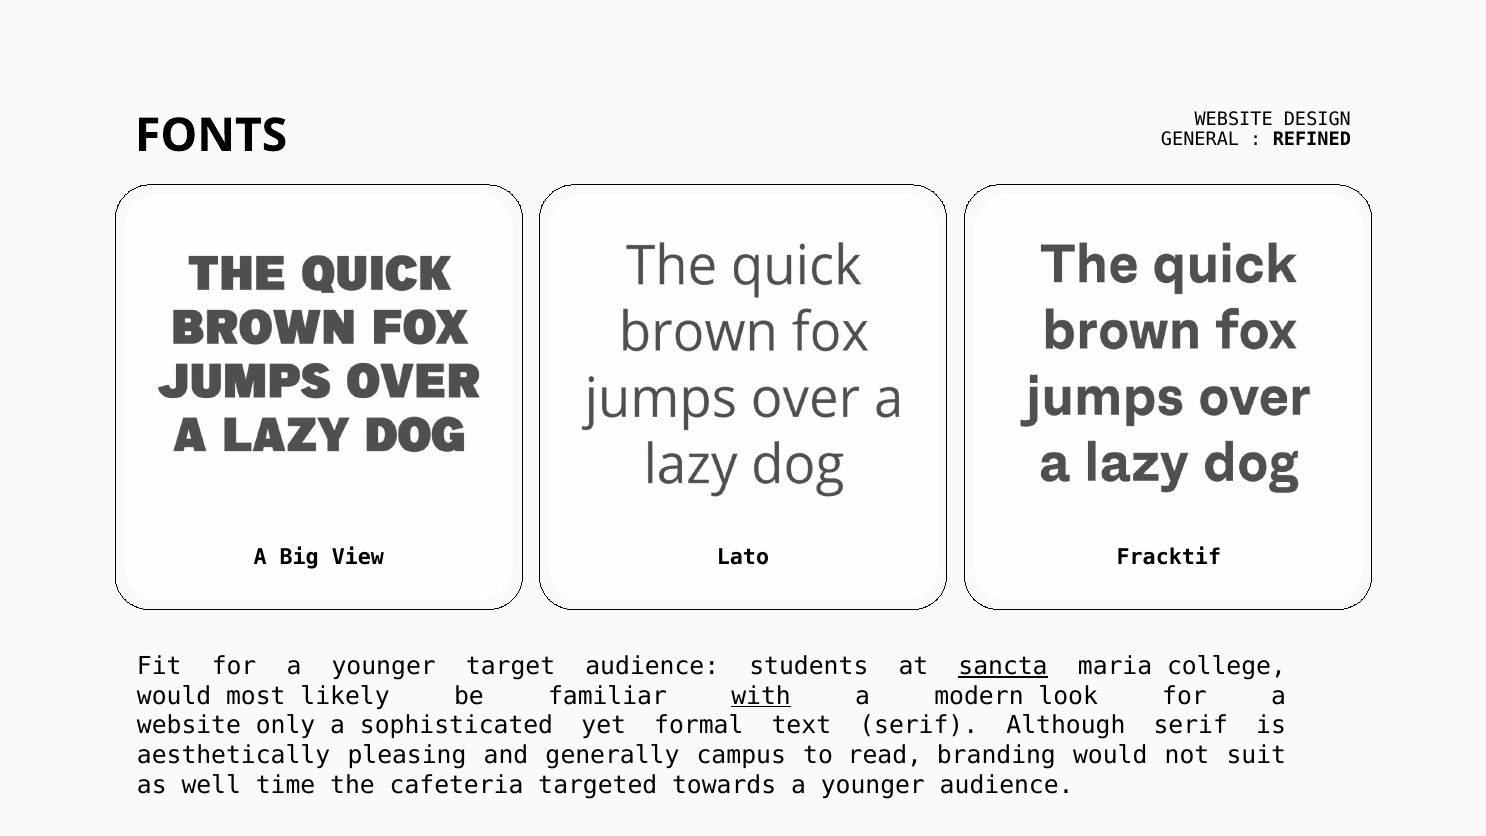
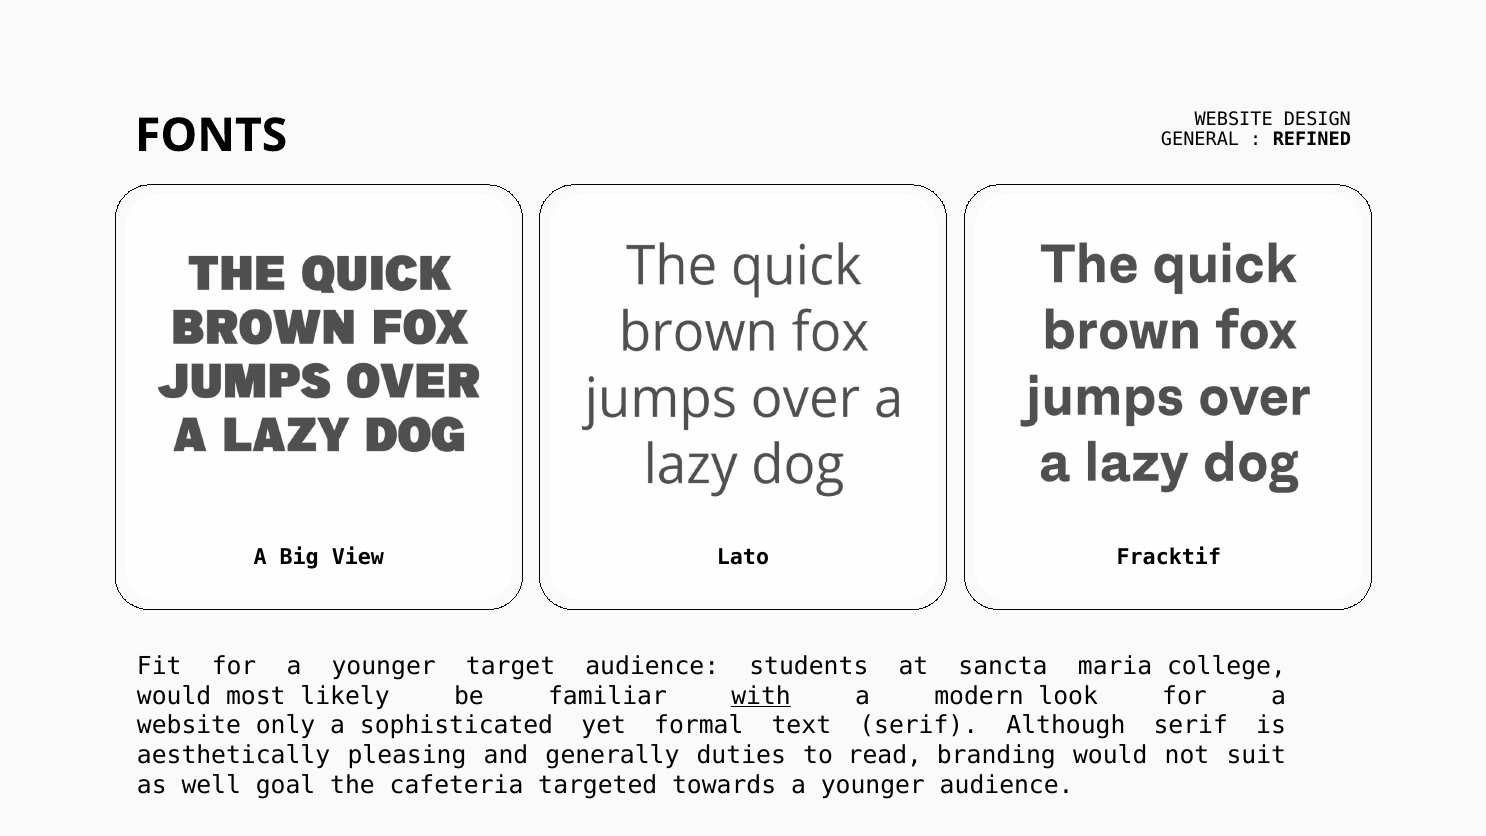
sancta underline: present -> none
campus: campus -> duties
time: time -> goal
